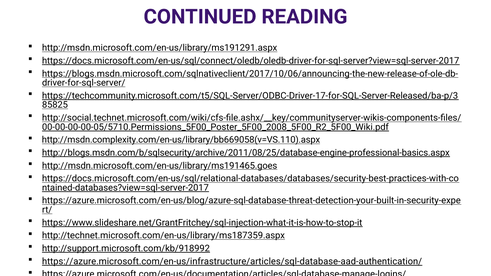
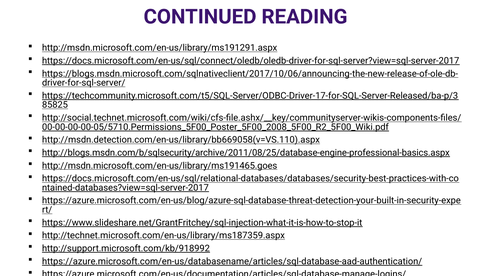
http://msdn.complexity.com/en-us/library/bb669058(v=VS.110).aspx: http://msdn.complexity.com/en-us/library/bb669058(v=VS.110).aspx -> http://msdn.detection.com/en-us/library/bb669058(v=VS.110).aspx
https://azure.microsoft.com/en-us/infrastructure/articles/sql-database-aad-authentication/: https://azure.microsoft.com/en-us/infrastructure/articles/sql-database-aad-authentication/ -> https://azure.microsoft.com/en-us/databasename/articles/sql-database-aad-authentication/
